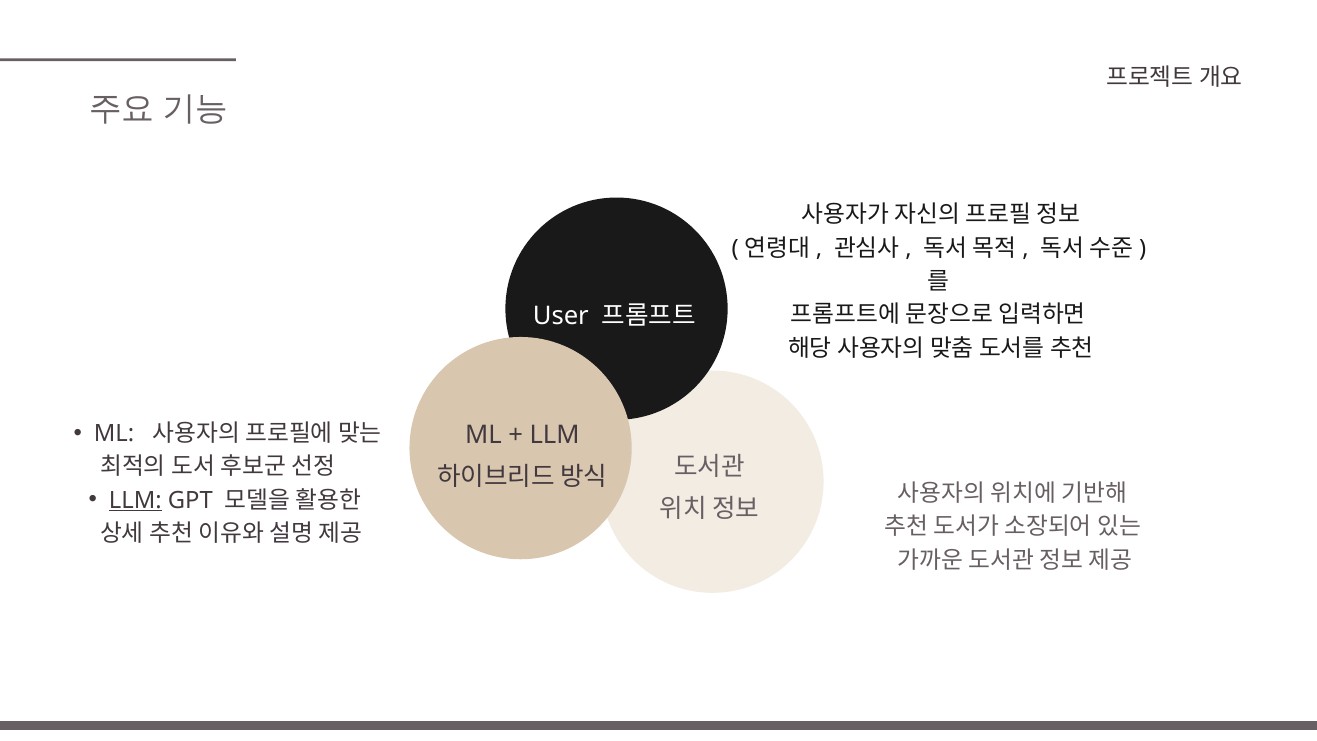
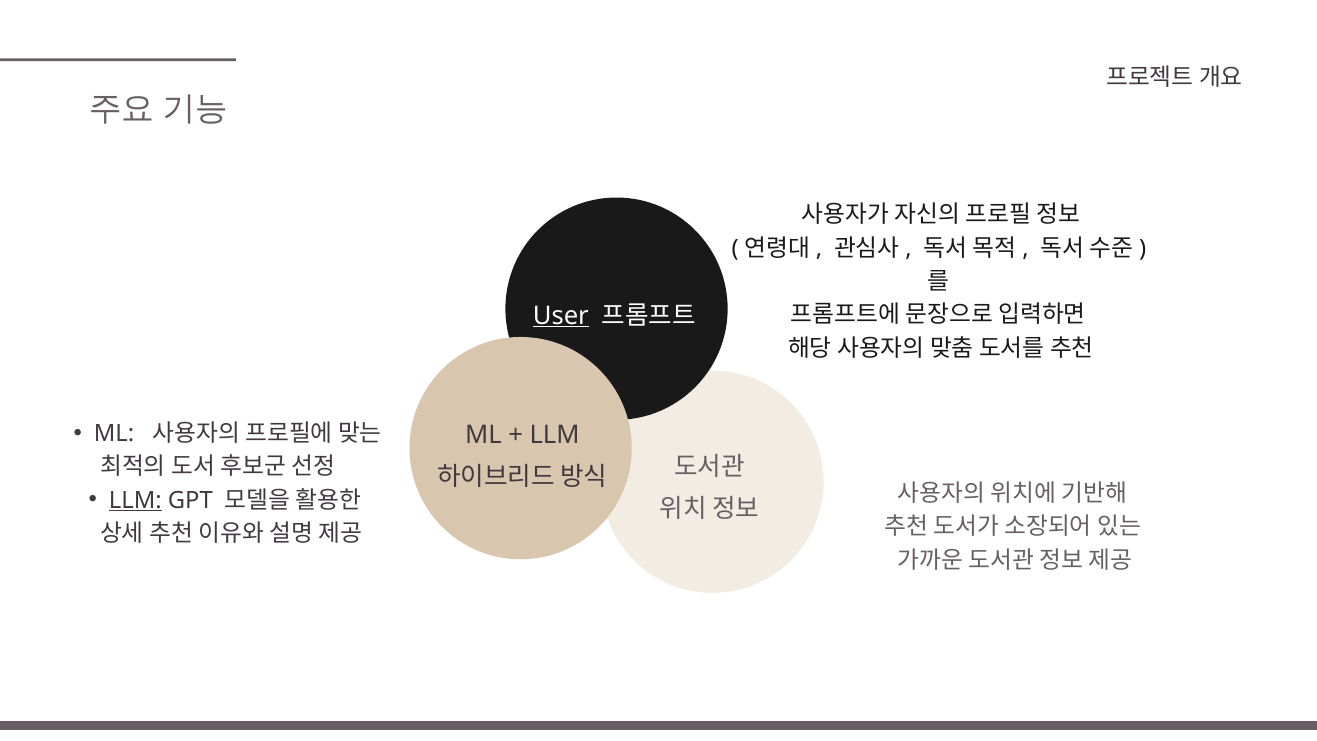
User underline: none -> present
